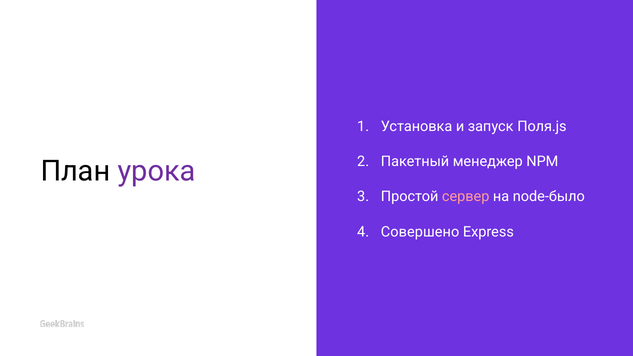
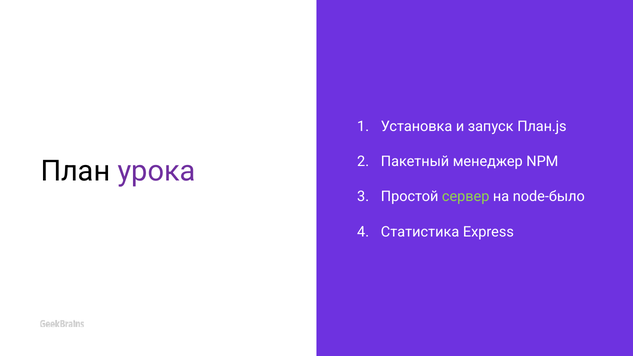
Поля.js: Поля.js -> План.js
сервер colour: pink -> light green
Совершено: Совершено -> Статистика
